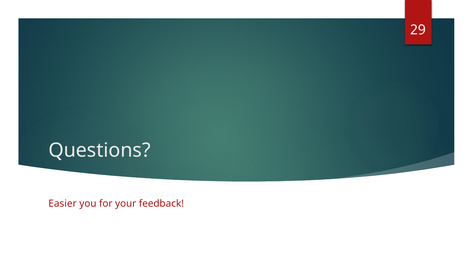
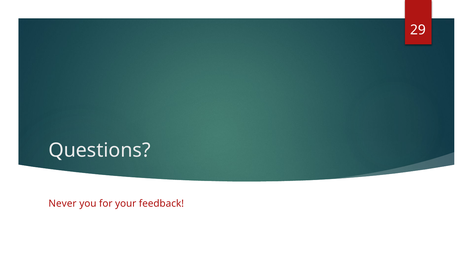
Easier: Easier -> Never
